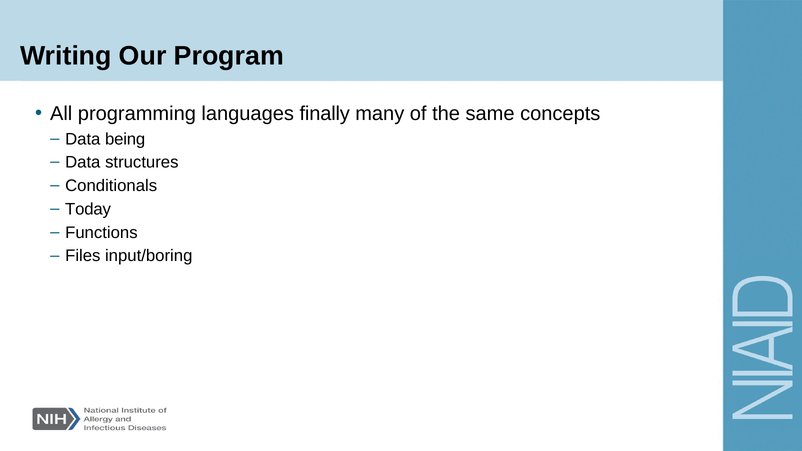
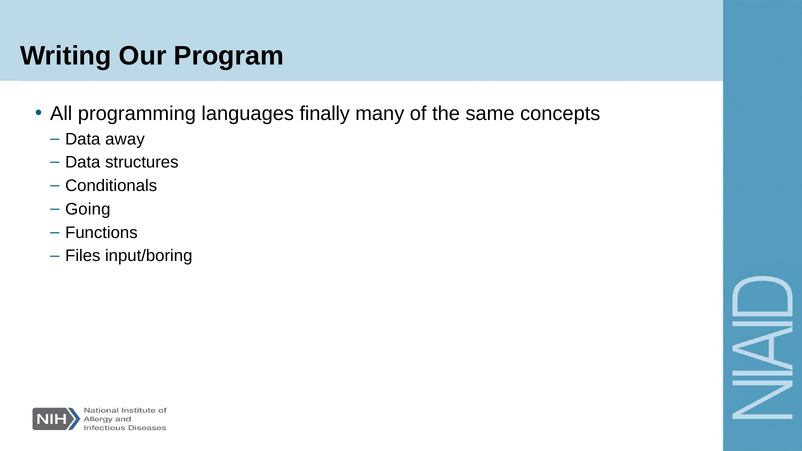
being: being -> away
Today: Today -> Going
